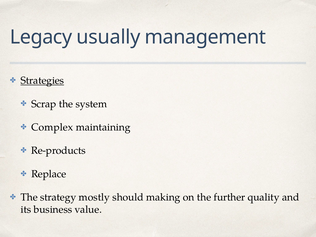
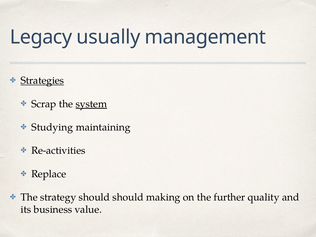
system underline: none -> present
Complex: Complex -> Studying
Re-products: Re-products -> Re-activities
strategy mostly: mostly -> should
